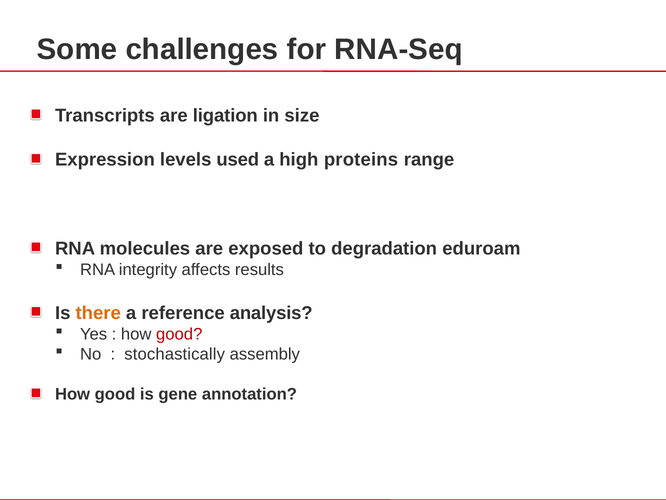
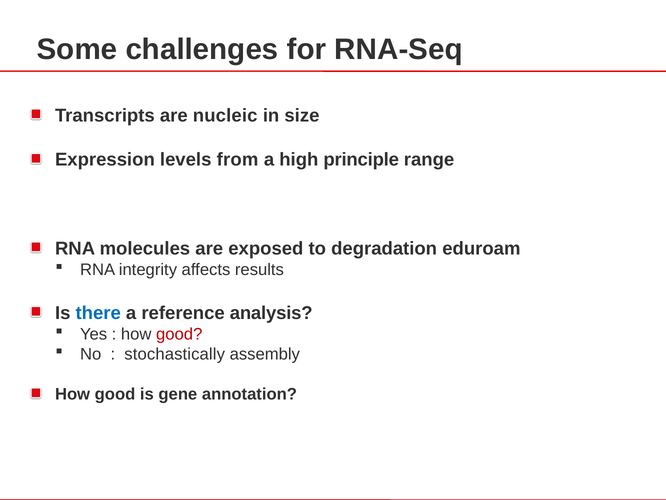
ligation: ligation -> nucleic
used: used -> from
proteins: proteins -> principle
there colour: orange -> blue
